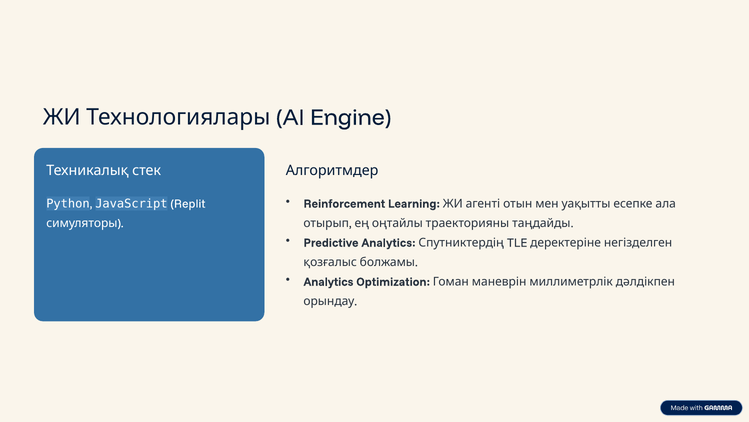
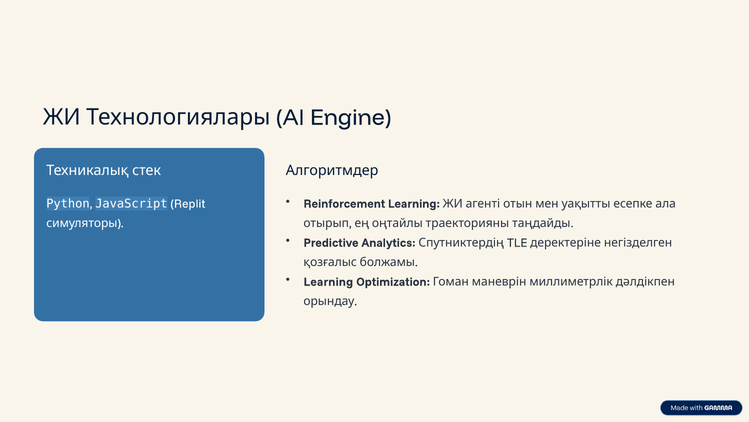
Analytics at (328, 281): Analytics -> Learning
